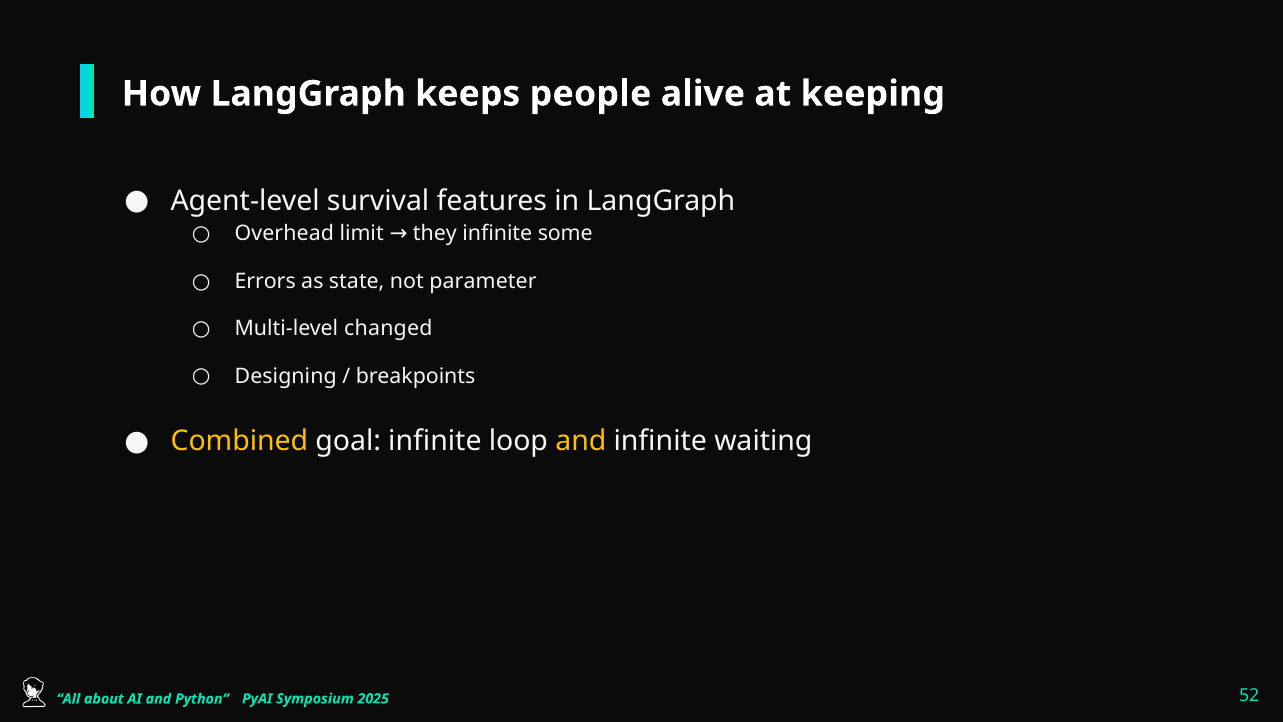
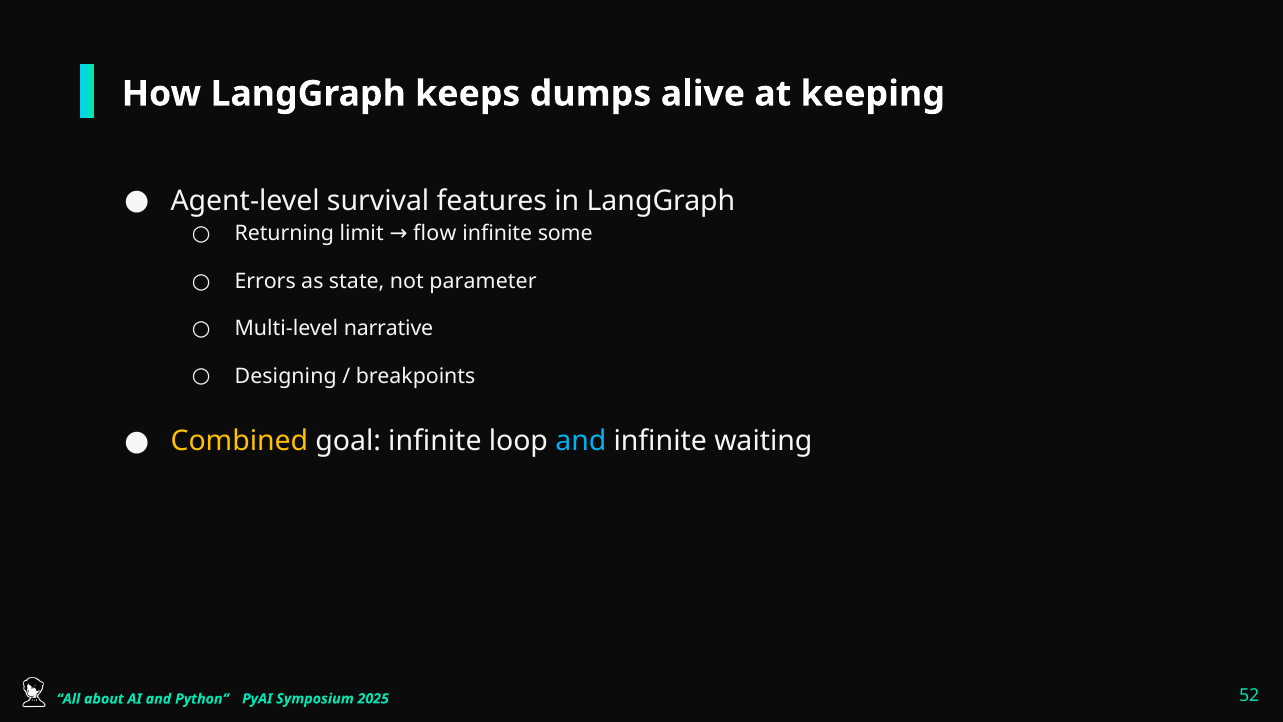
people: people -> dumps
Overhead: Overhead -> Returning
they: they -> flow
changed: changed -> narrative
and at (581, 441) colour: yellow -> light blue
